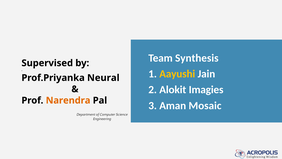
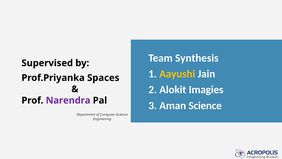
Neural: Neural -> Spaces
Narendra colour: orange -> purple
Aman Mosaic: Mosaic -> Science
